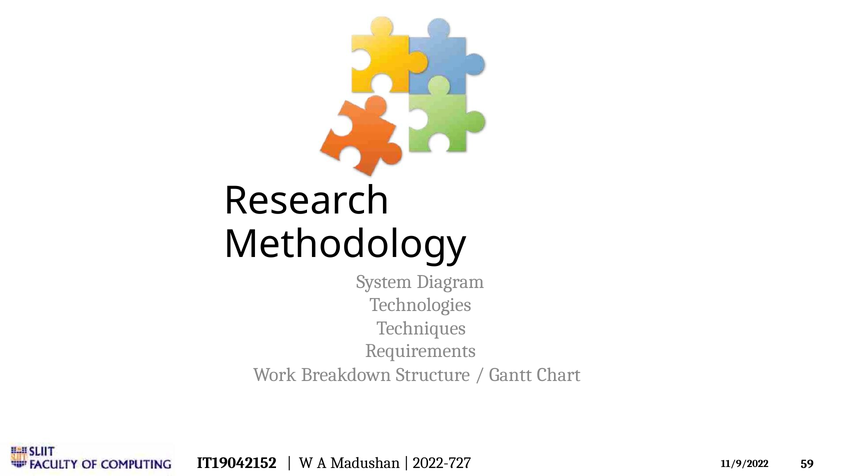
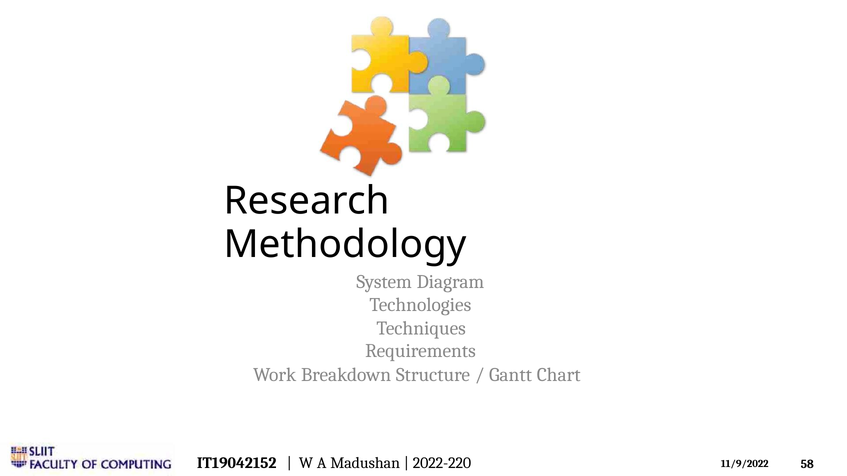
2022-727: 2022-727 -> 2022-220
59: 59 -> 58
